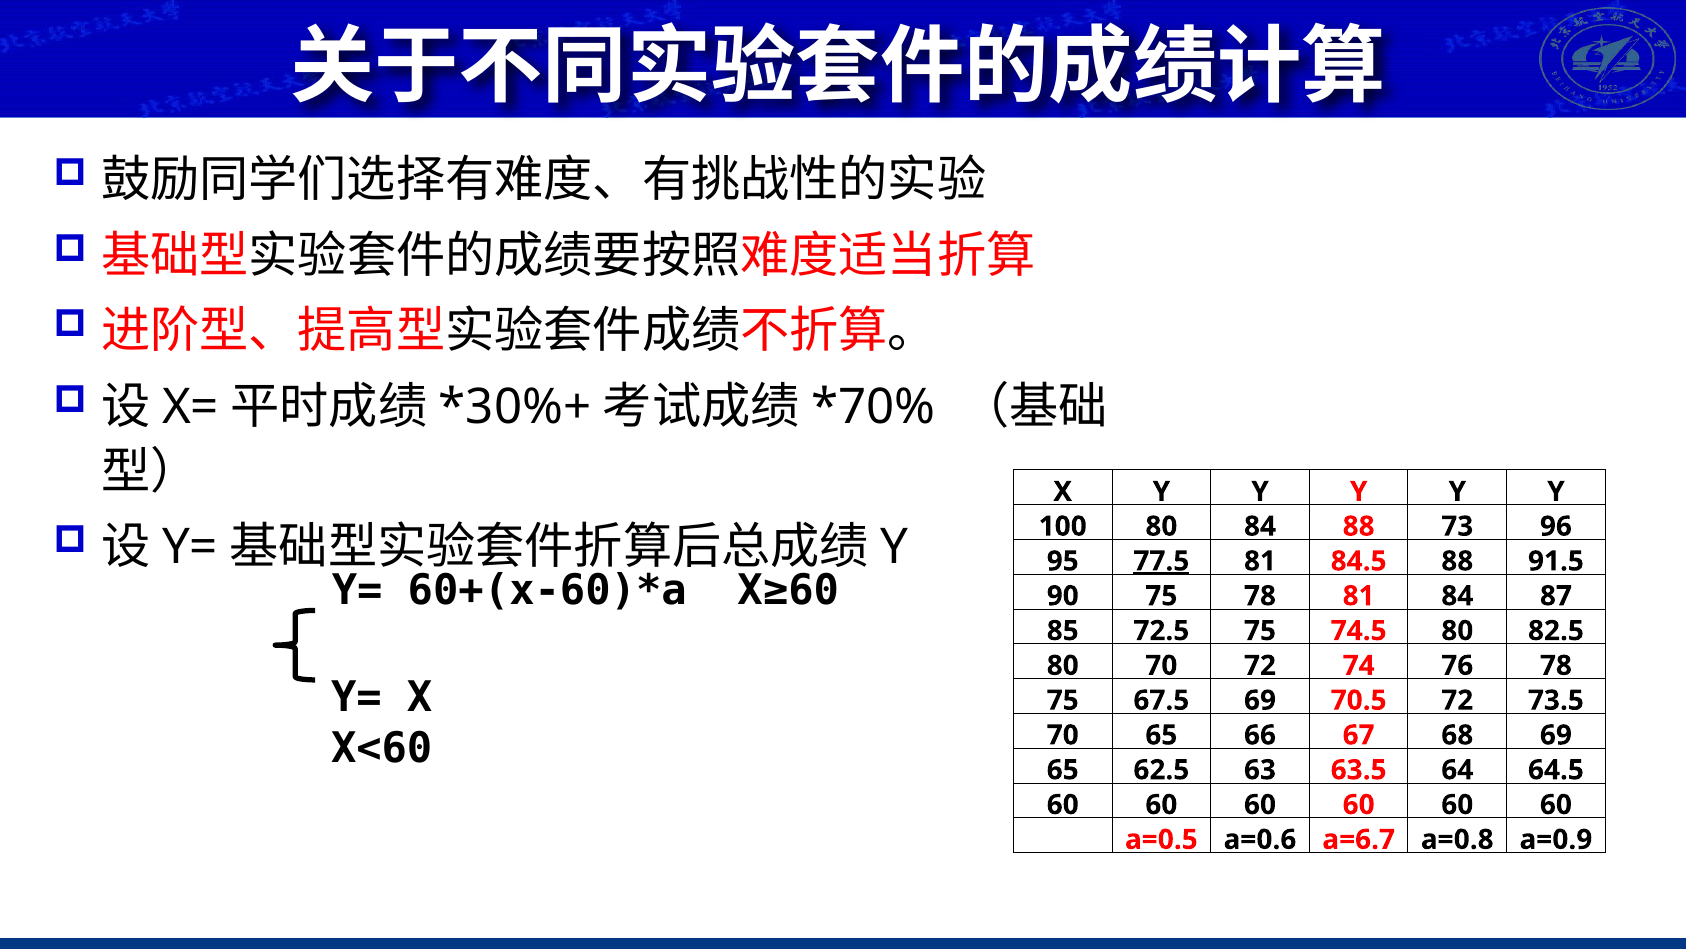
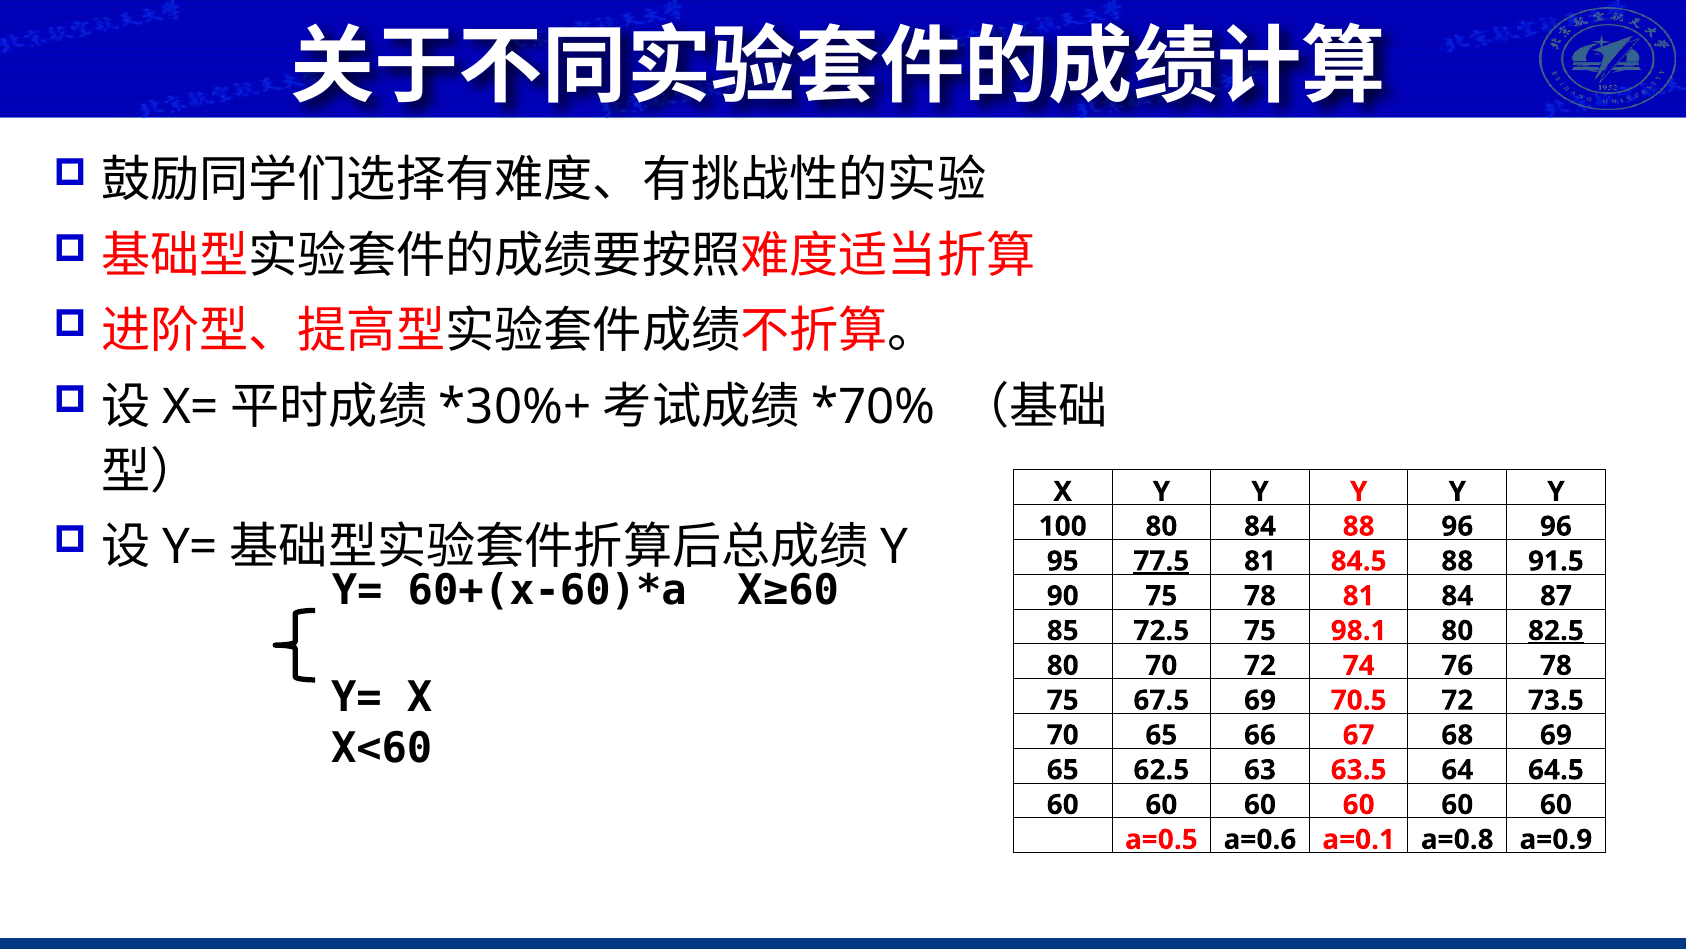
88 73: 73 -> 96
74.5: 74.5 -> 98.1
82.5 underline: none -> present
a=6.7: a=6.7 -> a=0.1
